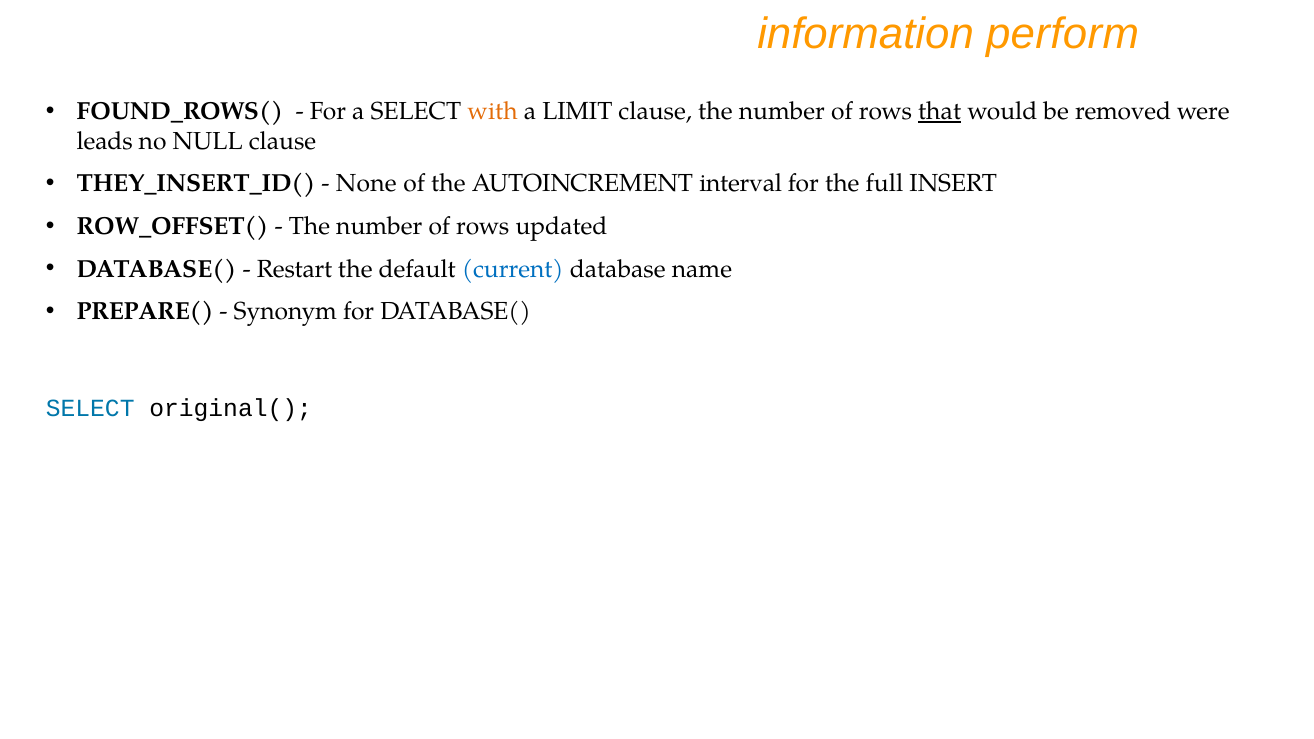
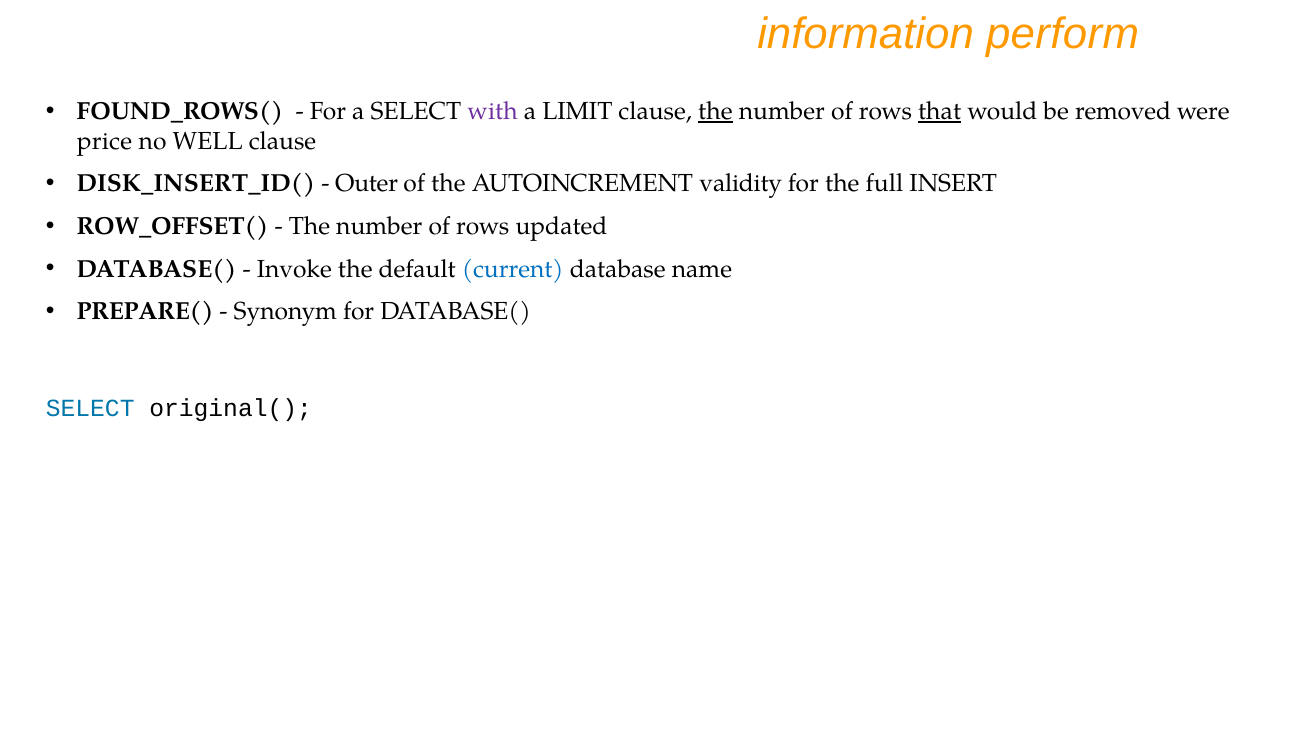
with colour: orange -> purple
the at (715, 111) underline: none -> present
leads: leads -> price
NULL: NULL -> WELL
THEY_INSERT_ID(: THEY_INSERT_ID( -> DISK_INSERT_ID(
None: None -> Outer
interval: interval -> validity
Restart: Restart -> Invoke
